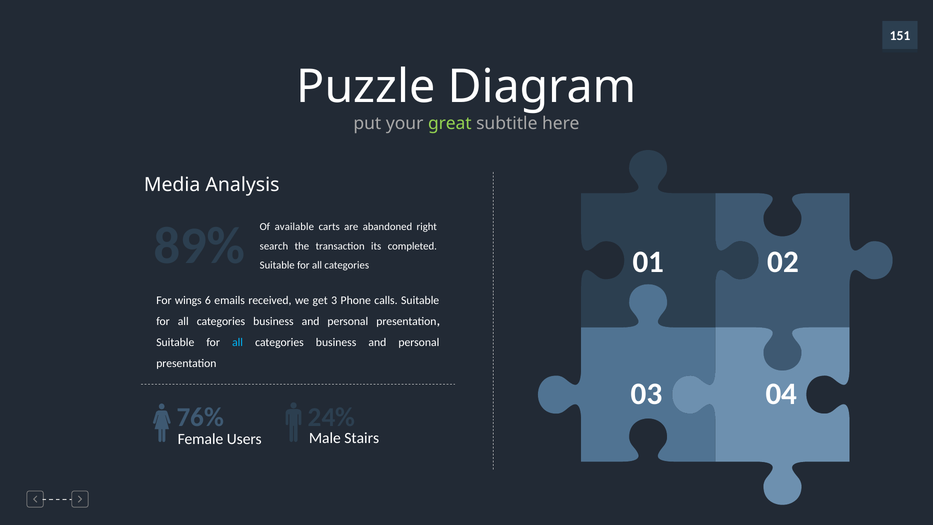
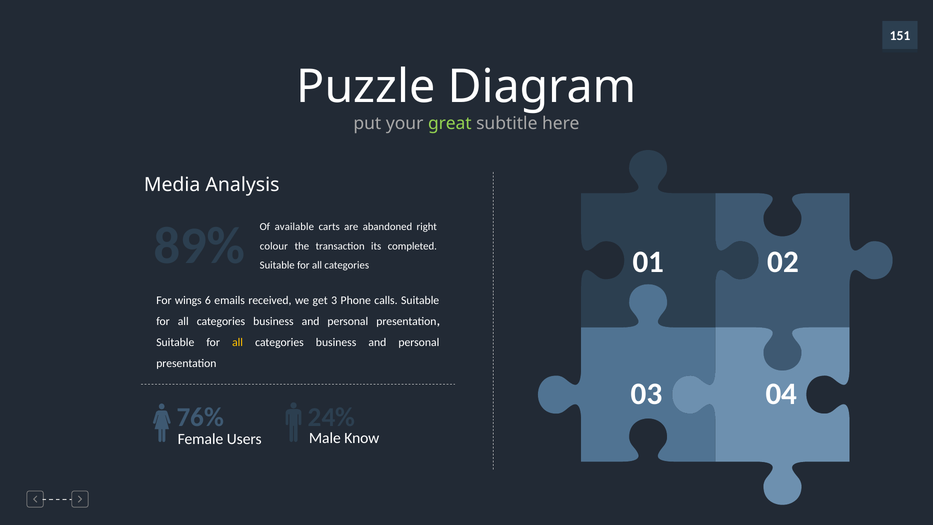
search: search -> colour
all at (238, 342) colour: light blue -> yellow
Stairs: Stairs -> Know
